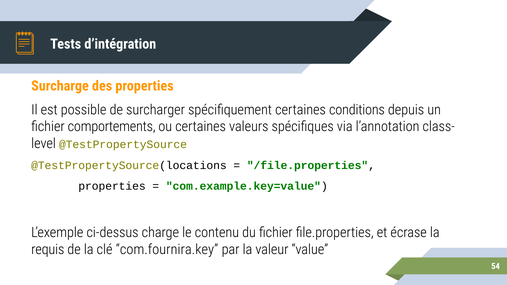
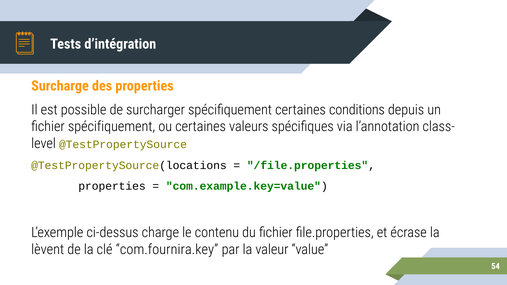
fichier comportements: comportements -> spécifiquement
requis: requis -> lèvent
